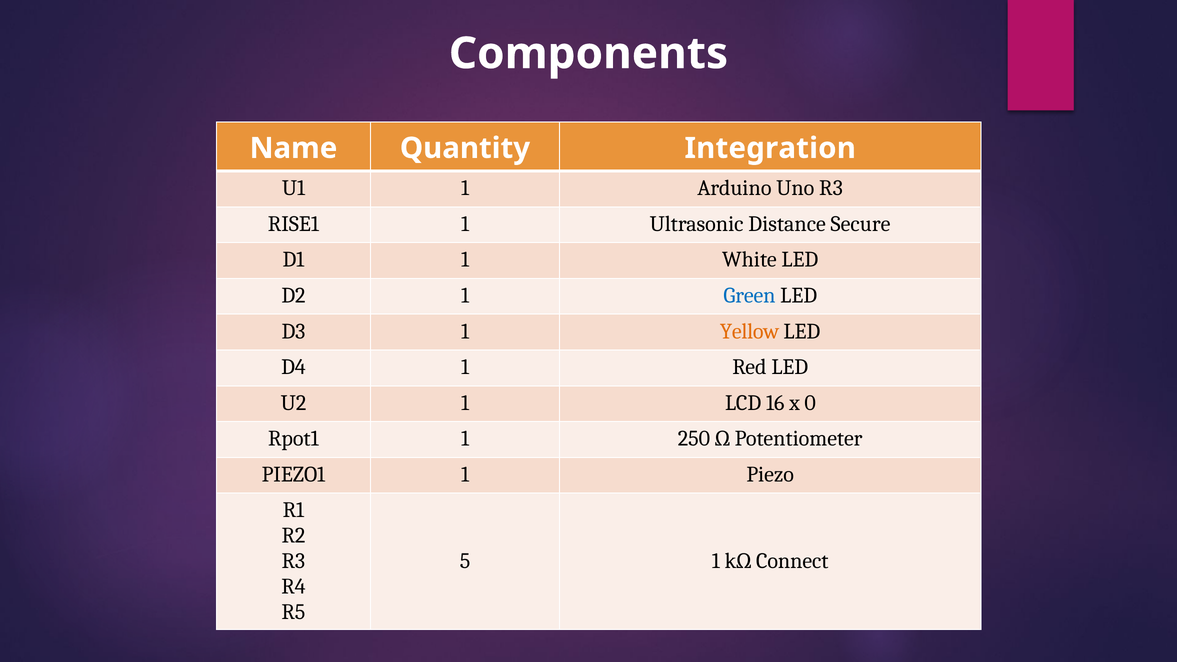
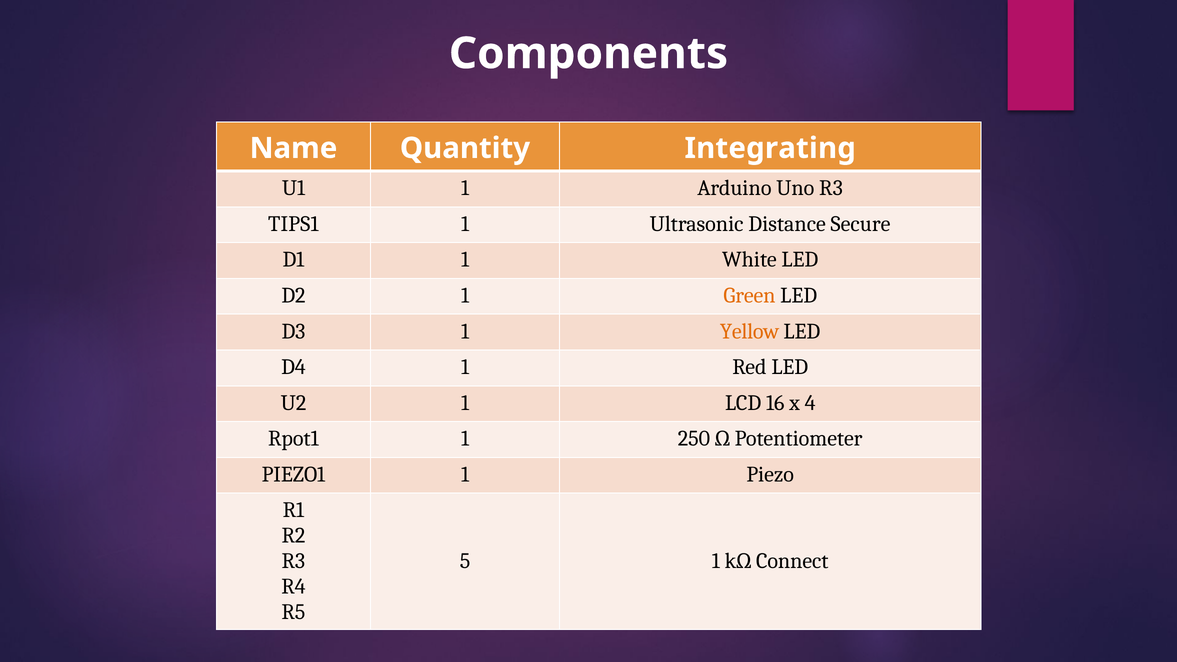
Integration: Integration -> Integrating
RISE1: RISE1 -> TIPS1
Green colour: blue -> orange
0: 0 -> 4
